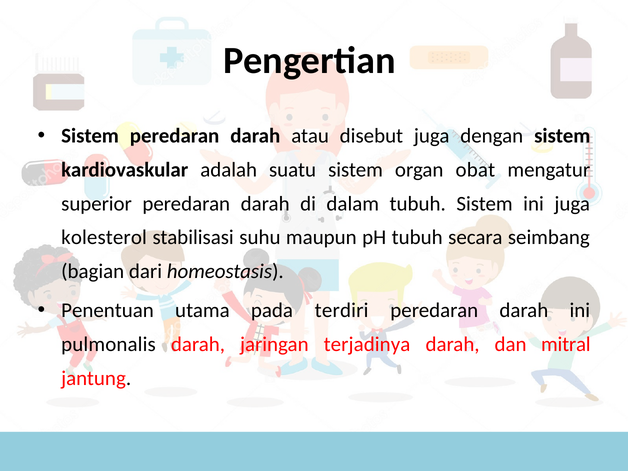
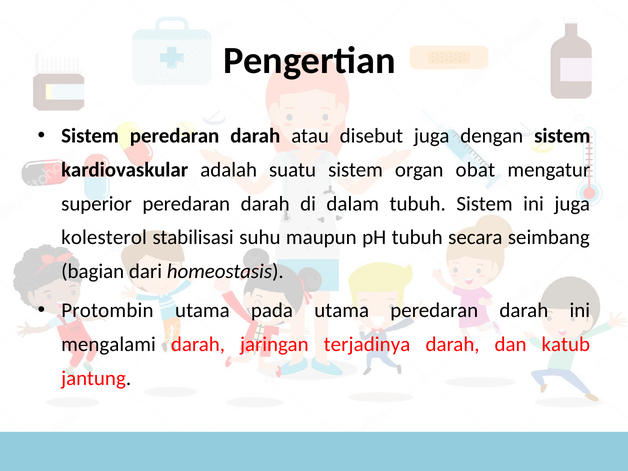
Penentuan: Penentuan -> Protombin
pada terdiri: terdiri -> utama
pulmonalis: pulmonalis -> mengalami
mitral: mitral -> katub
